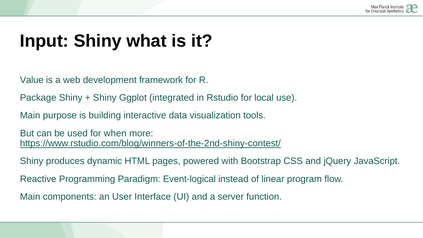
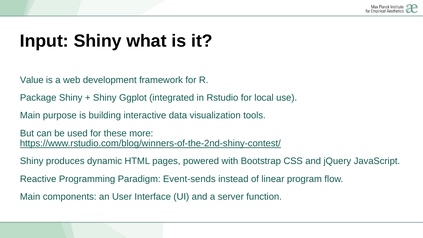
when: when -> these
Event-logical: Event-logical -> Event-sends
